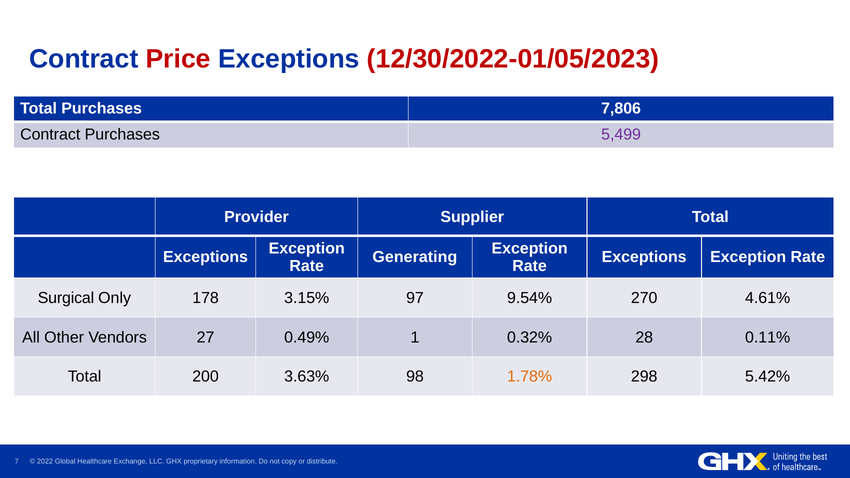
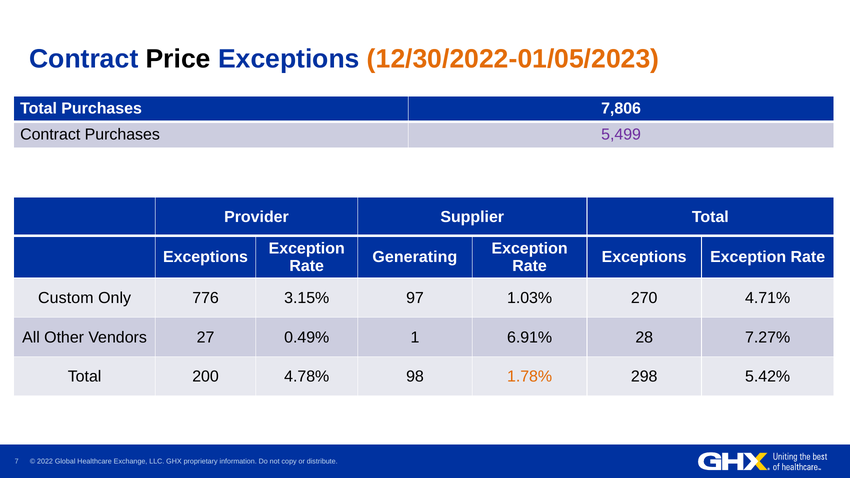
Price colour: red -> black
12/30/2022-01/05/2023 colour: red -> orange
Surgical: Surgical -> Custom
178: 178 -> 776
9.54%: 9.54% -> 1.03%
4.61%: 4.61% -> 4.71%
0.32%: 0.32% -> 6.91%
0.11%: 0.11% -> 7.27%
3.63%: 3.63% -> 4.78%
